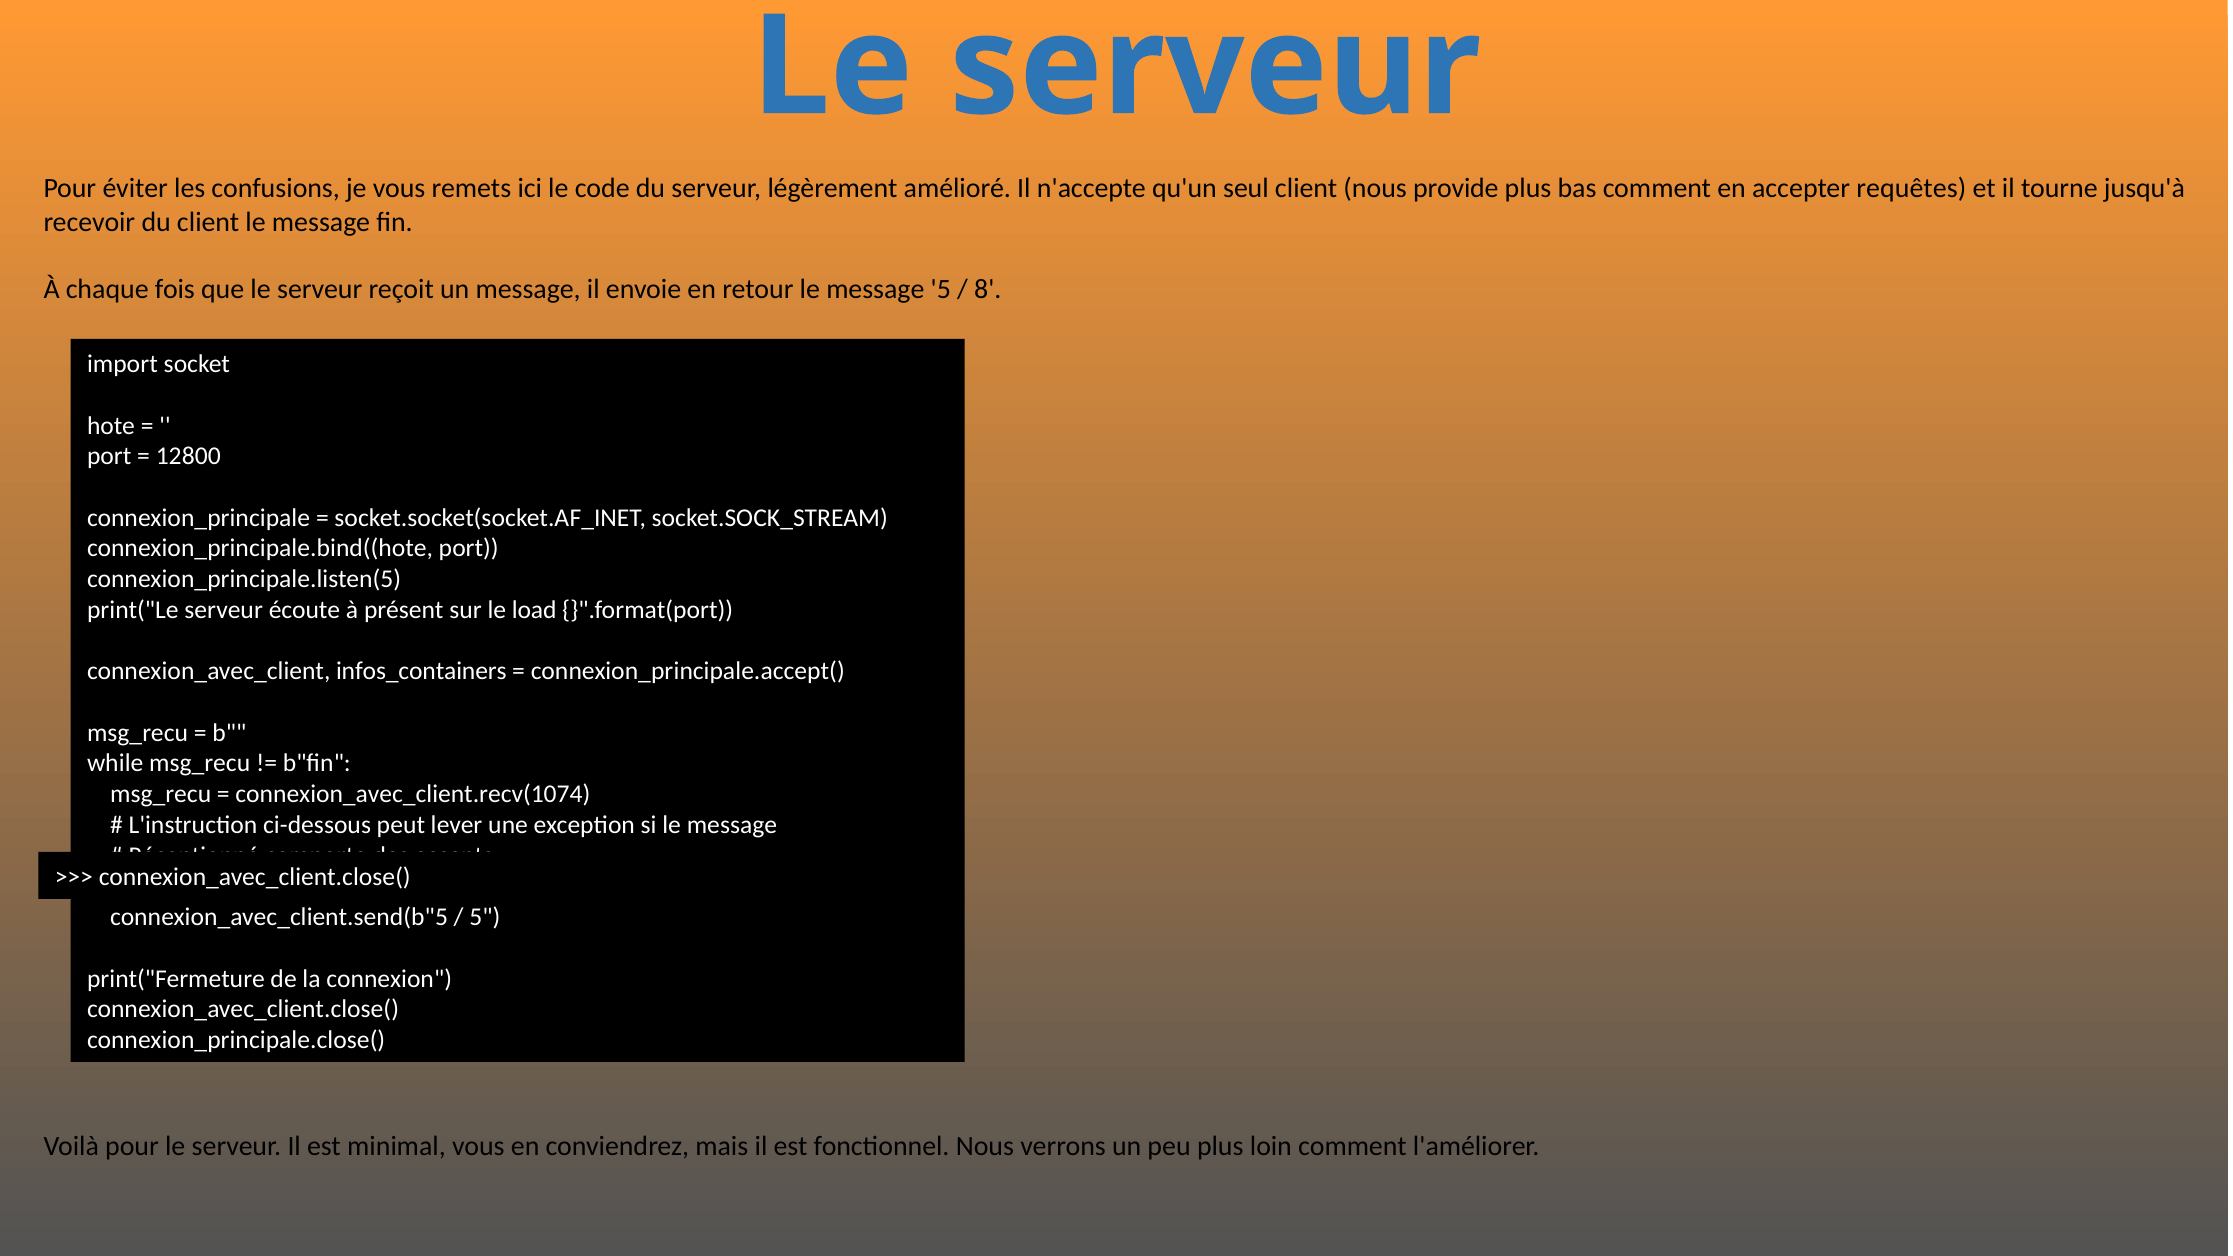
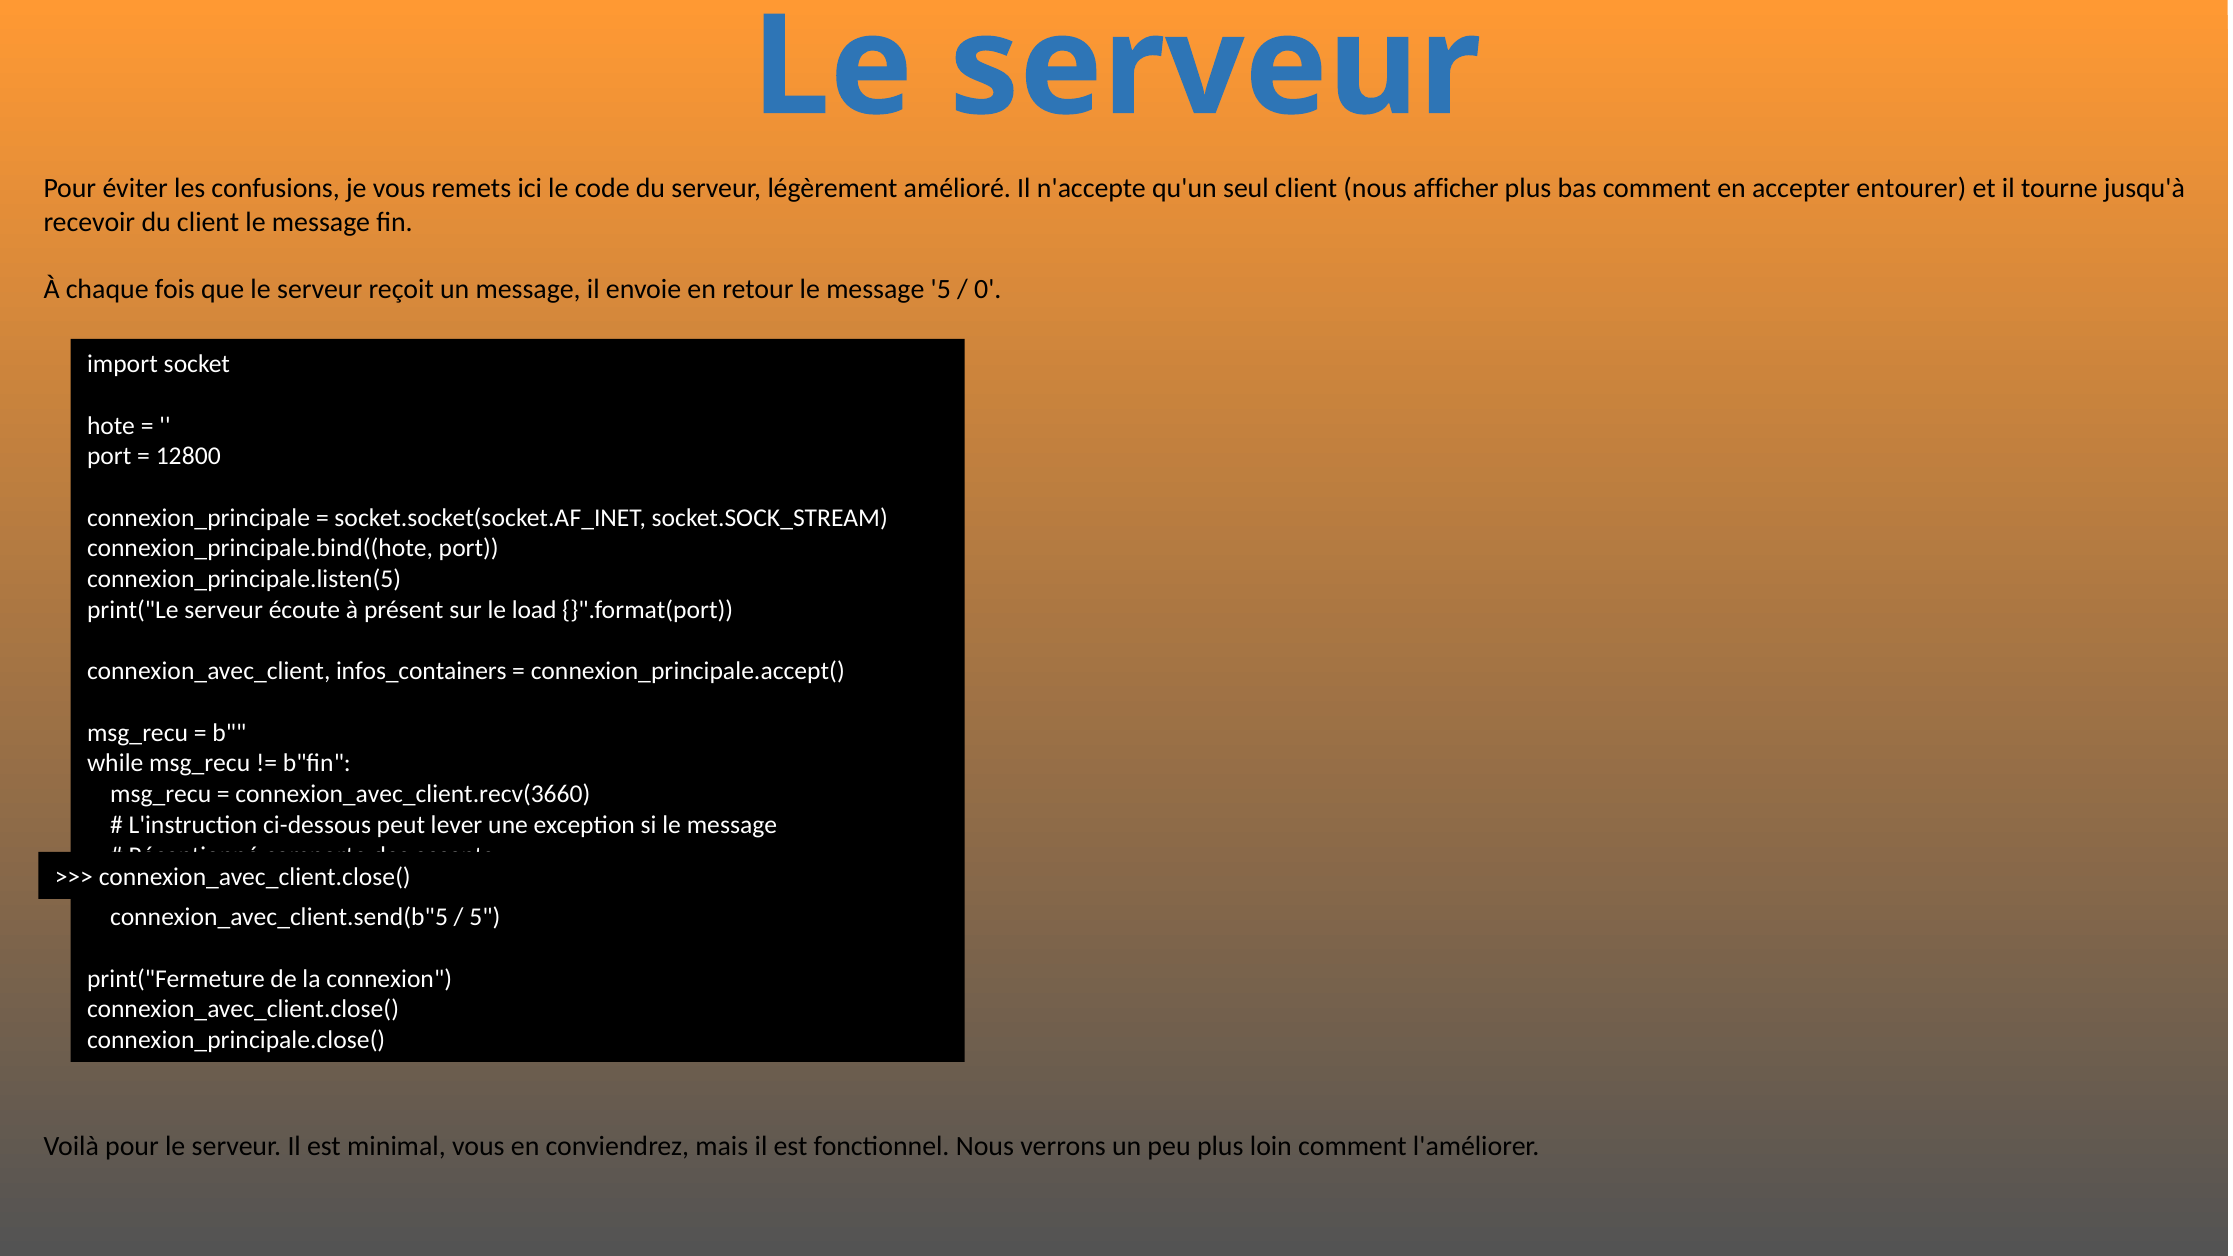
provide: provide -> afficher
requêtes: requêtes -> entourer
8: 8 -> 0
connexion_avec_client.recv(1074: connexion_avec_client.recv(1074 -> connexion_avec_client.recv(3660
